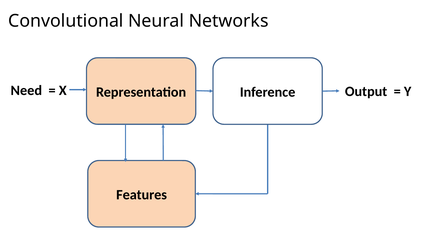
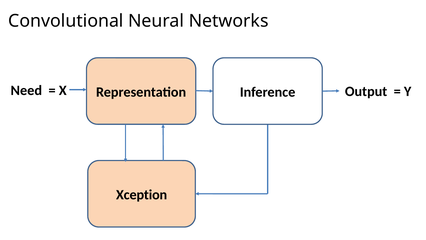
Features: Features -> Xception
